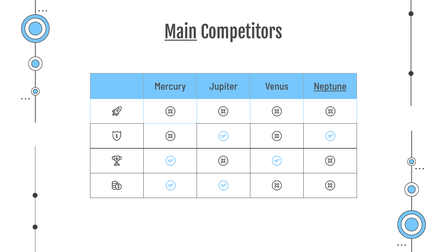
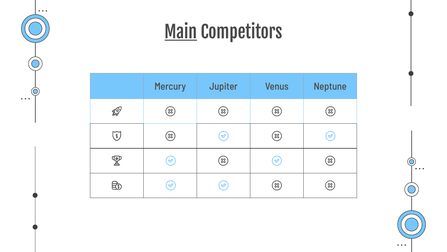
Neptune underline: present -> none
